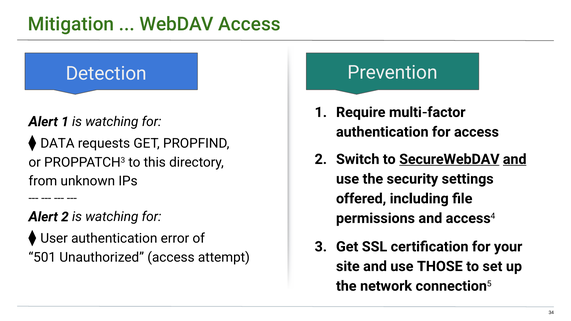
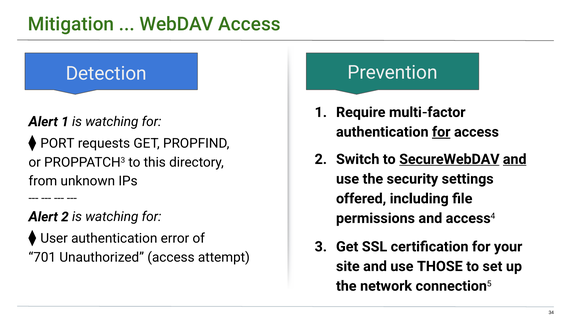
for at (441, 132) underline: none -> present
DATA: DATA -> PORT
501: 501 -> 701
